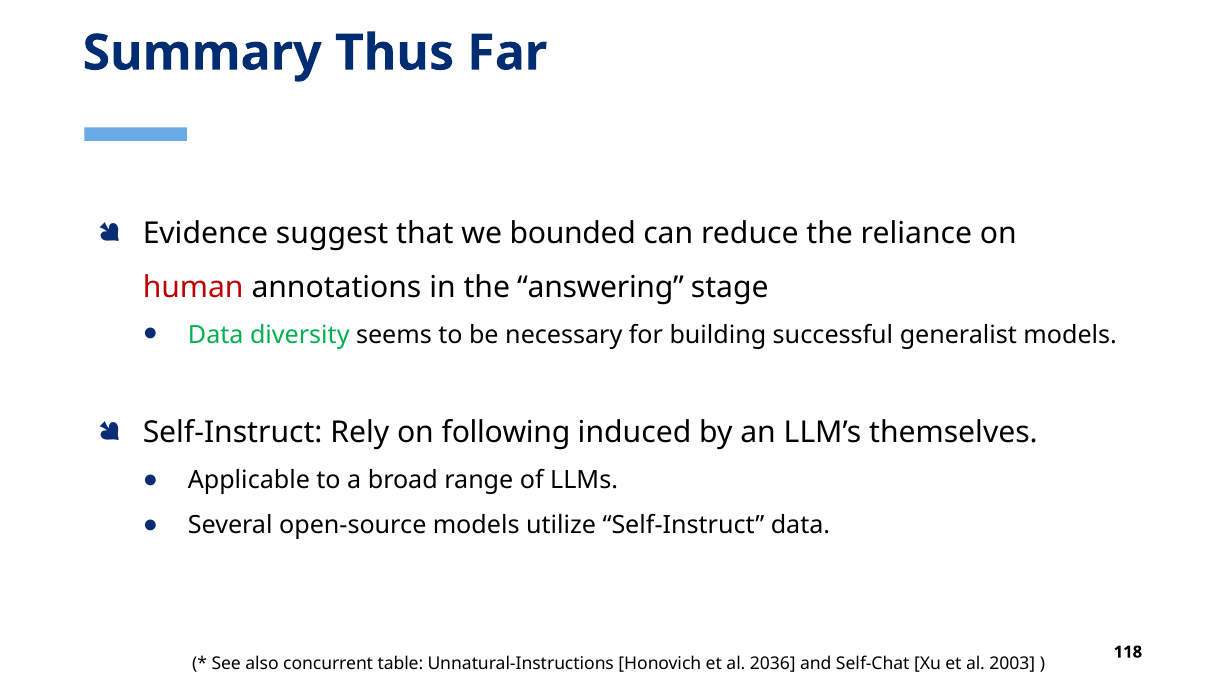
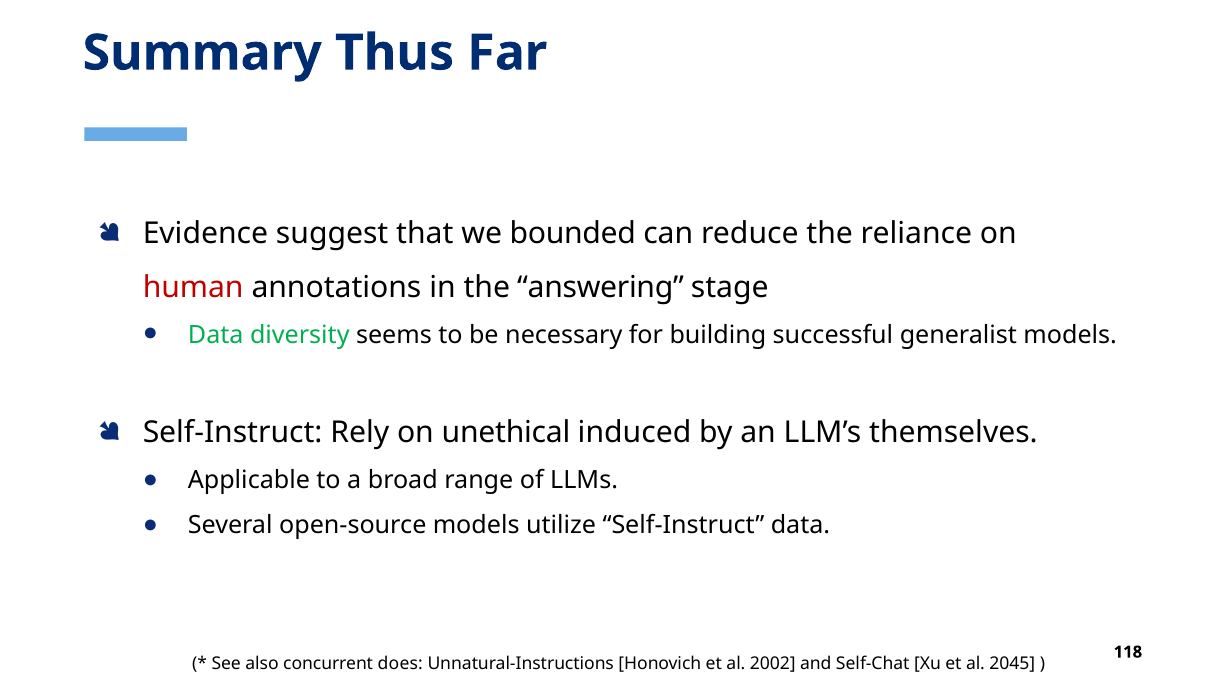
following: following -> unethical
table: table -> does
2036: 2036 -> 2002
2003: 2003 -> 2045
